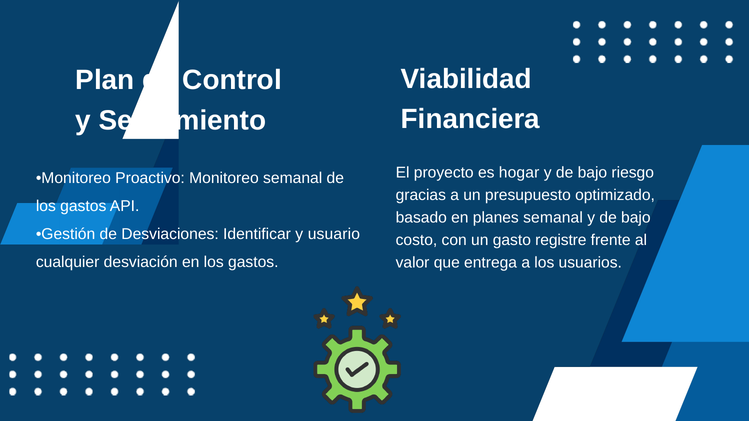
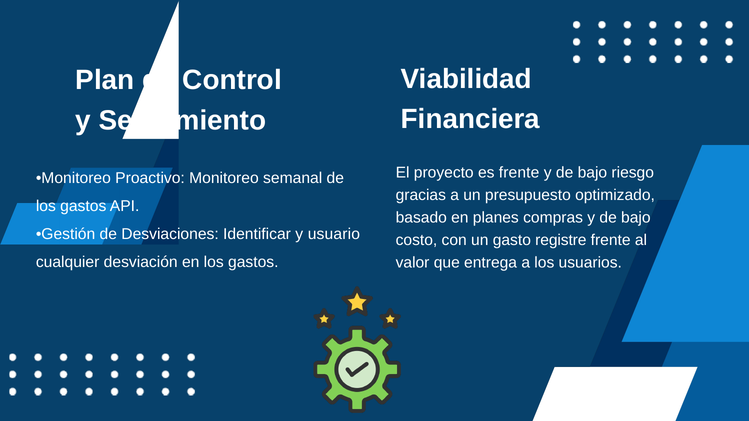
es hogar: hogar -> frente
planes semanal: semanal -> compras
